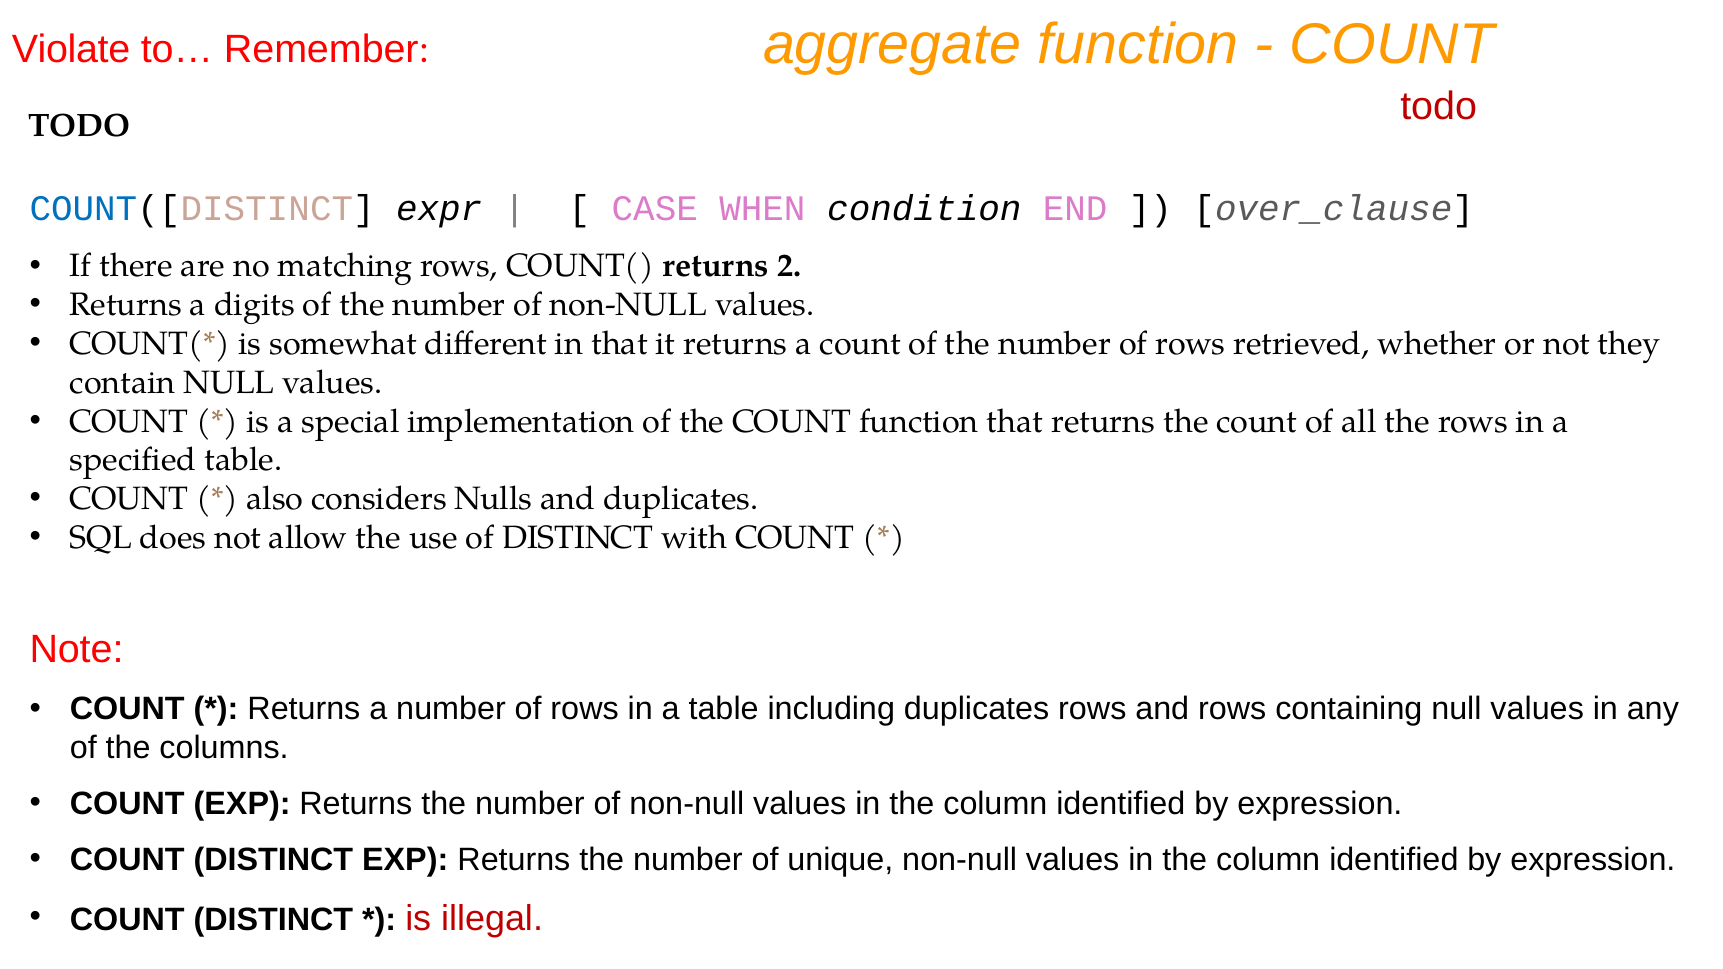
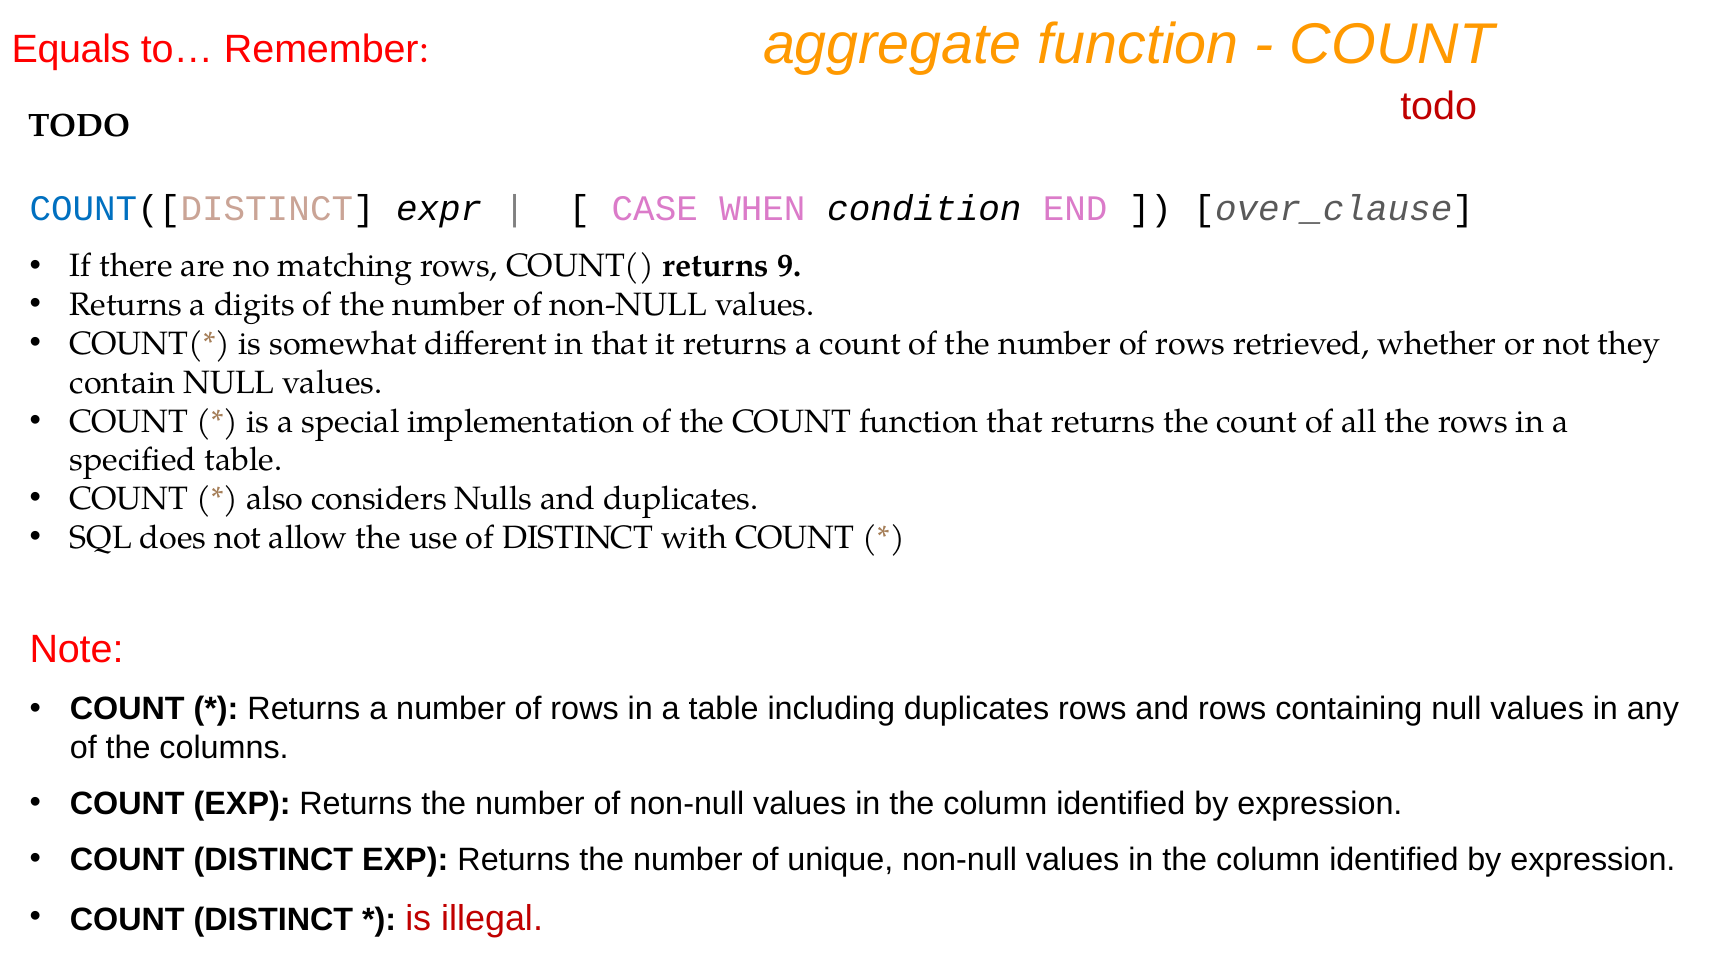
Violate: Violate -> Equals
2: 2 -> 9
